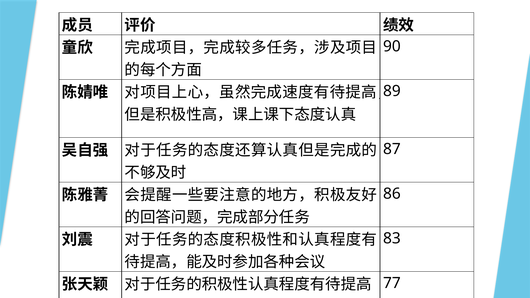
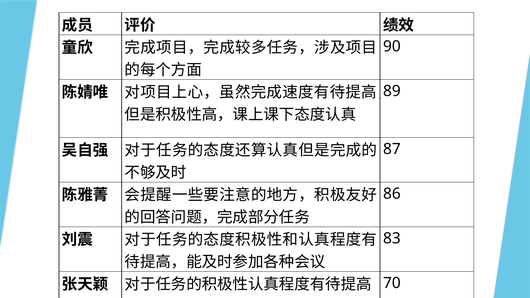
77: 77 -> 70
